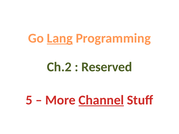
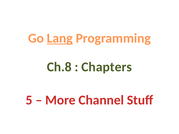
Ch.2: Ch.2 -> Ch.8
Reserved: Reserved -> Chapters
Channel underline: present -> none
